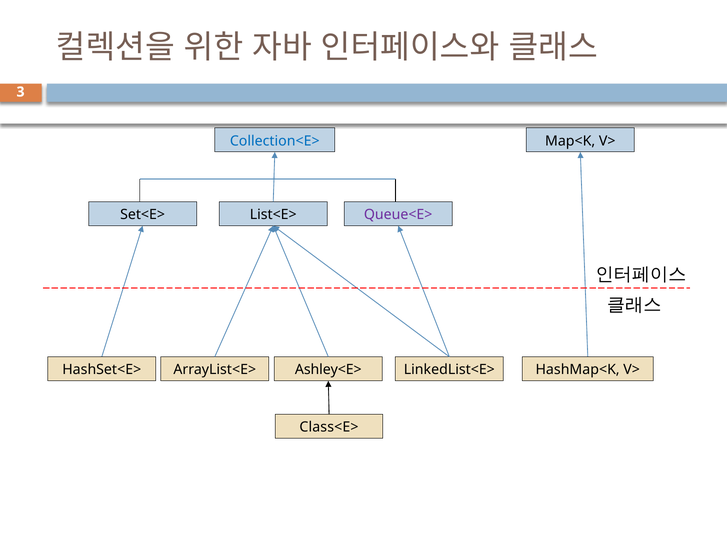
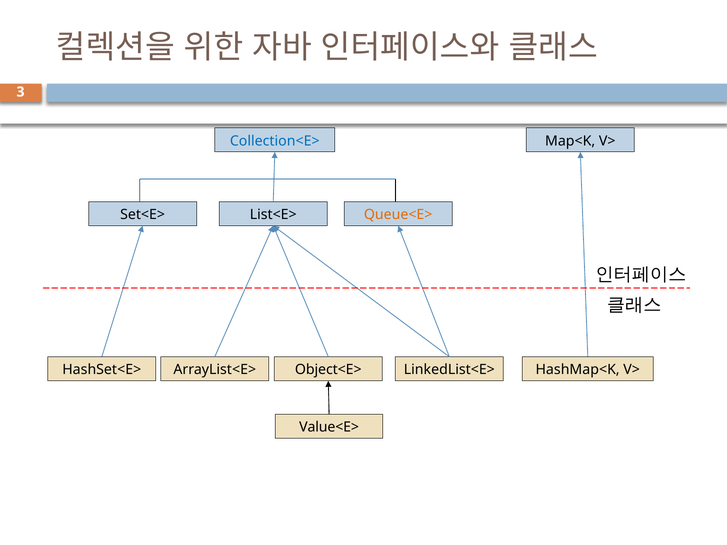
Queue<E> colour: purple -> orange
Ashley<E>: Ashley<E> -> Object<E>
Class<E>: Class<E> -> Value<E>
